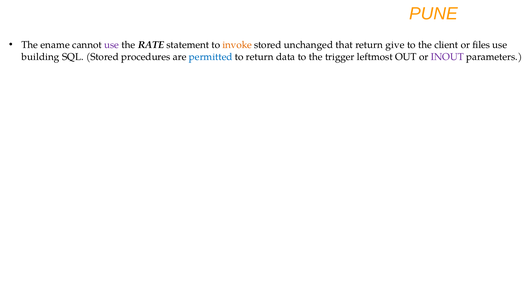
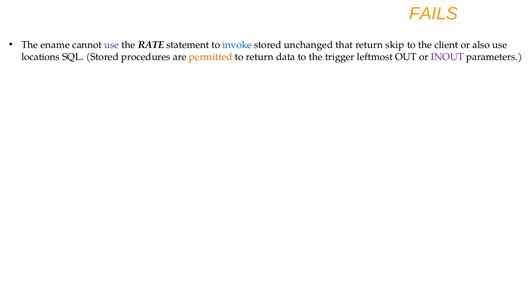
PUNE: PUNE -> FAILS
invoke colour: orange -> blue
give: give -> skip
files: files -> also
building: building -> locations
permitted colour: blue -> orange
